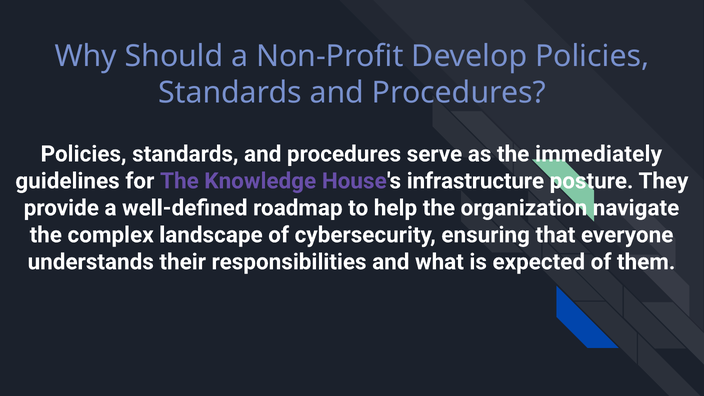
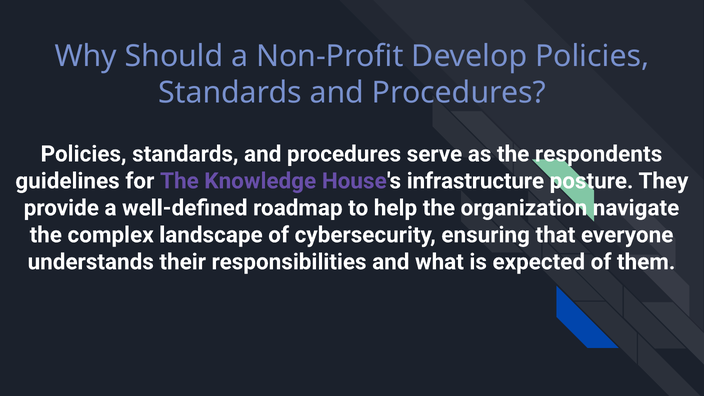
immediately: immediately -> respondents
